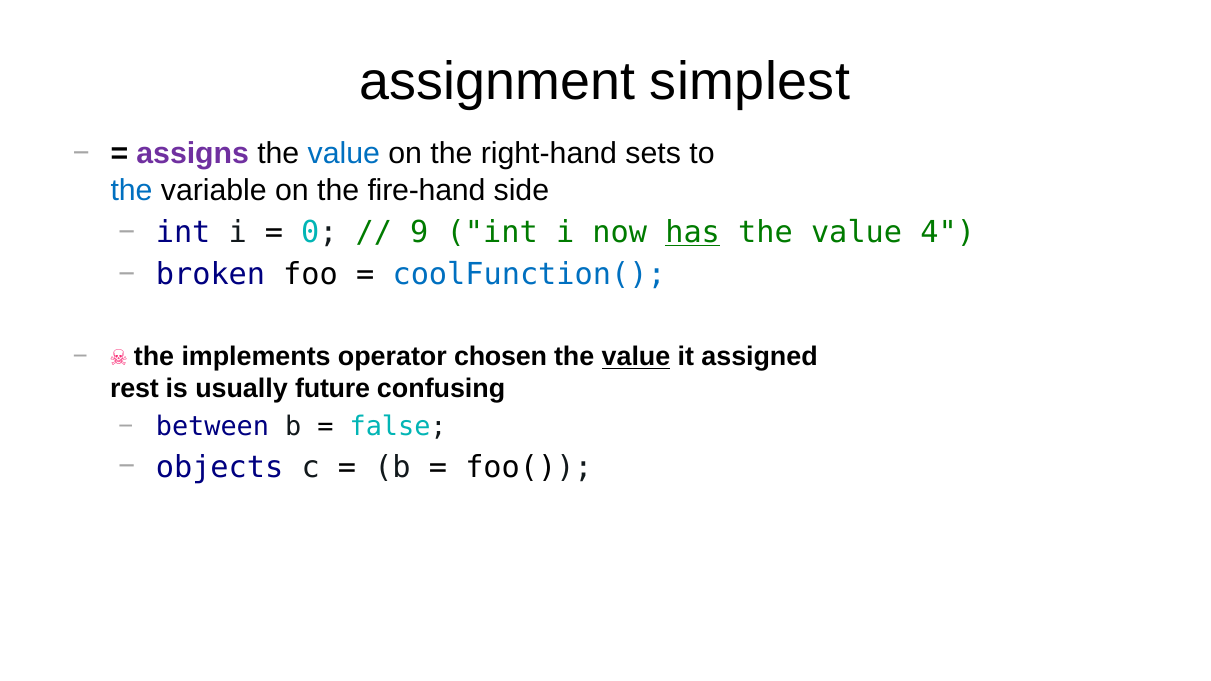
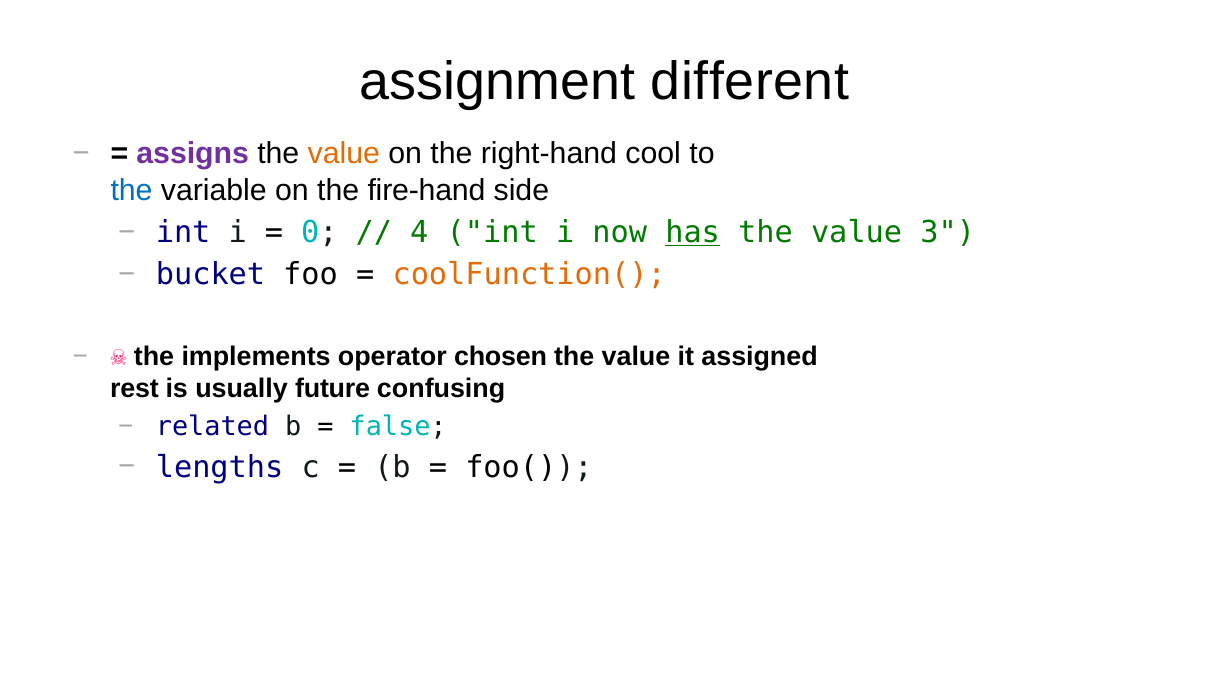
simplest: simplest -> different
value at (344, 154) colour: blue -> orange
sets: sets -> cool
9: 9 -> 4
4: 4 -> 3
broken: broken -> bucket
coolFunction( colour: blue -> orange
value at (636, 357) underline: present -> none
between: between -> related
objects: objects -> lengths
